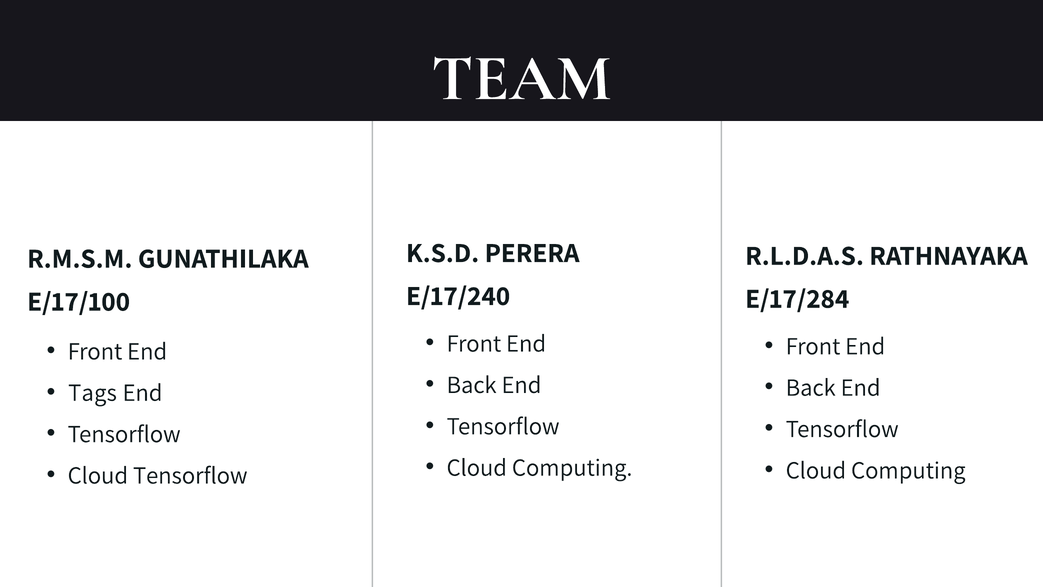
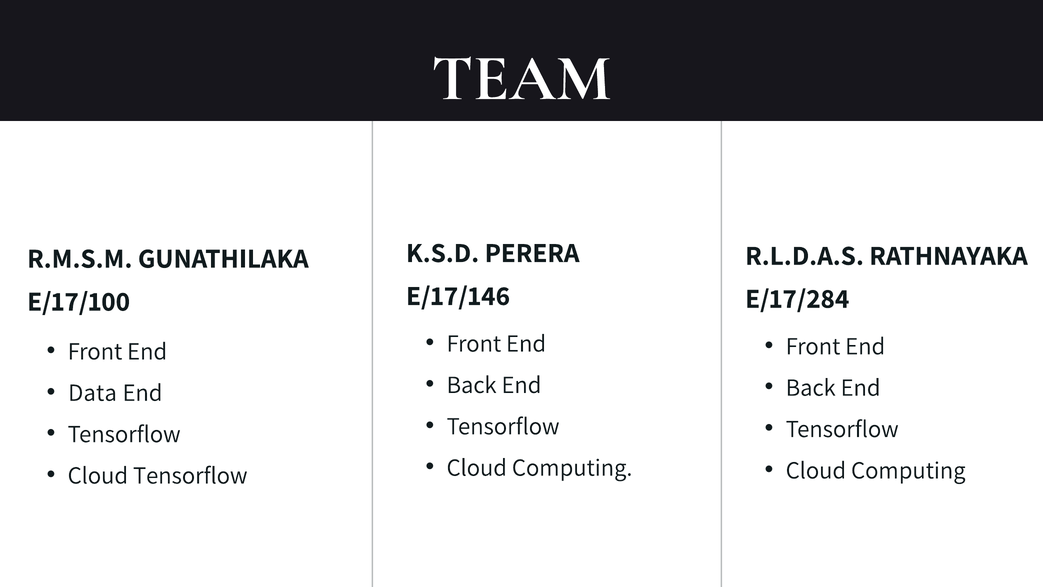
E/17/240: E/17/240 -> E/17/146
Tags: Tags -> Data
